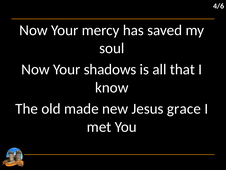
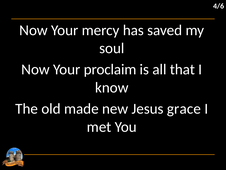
shadows: shadows -> proclaim
